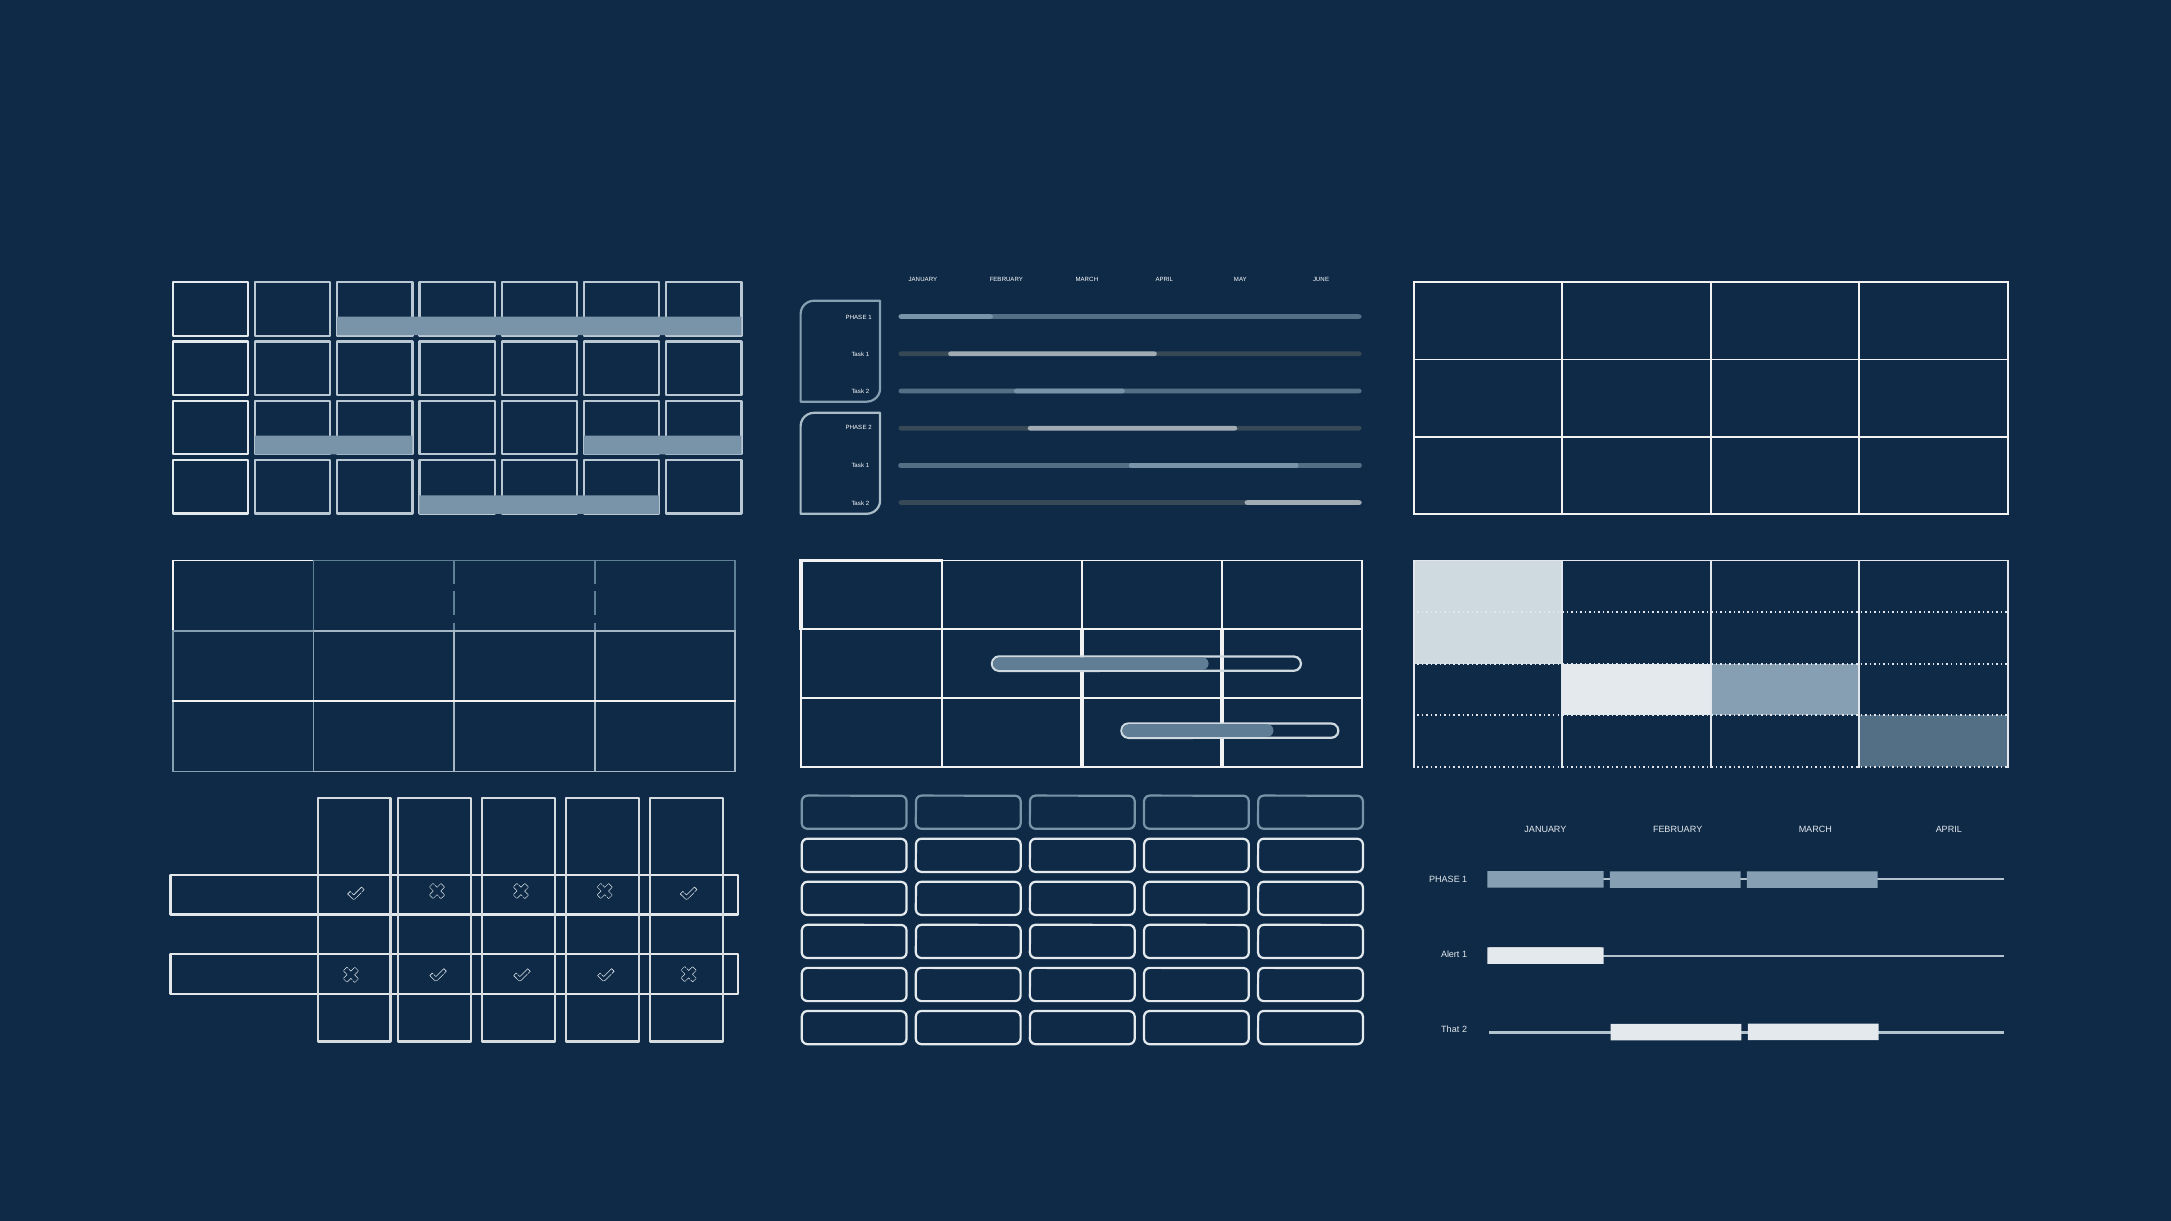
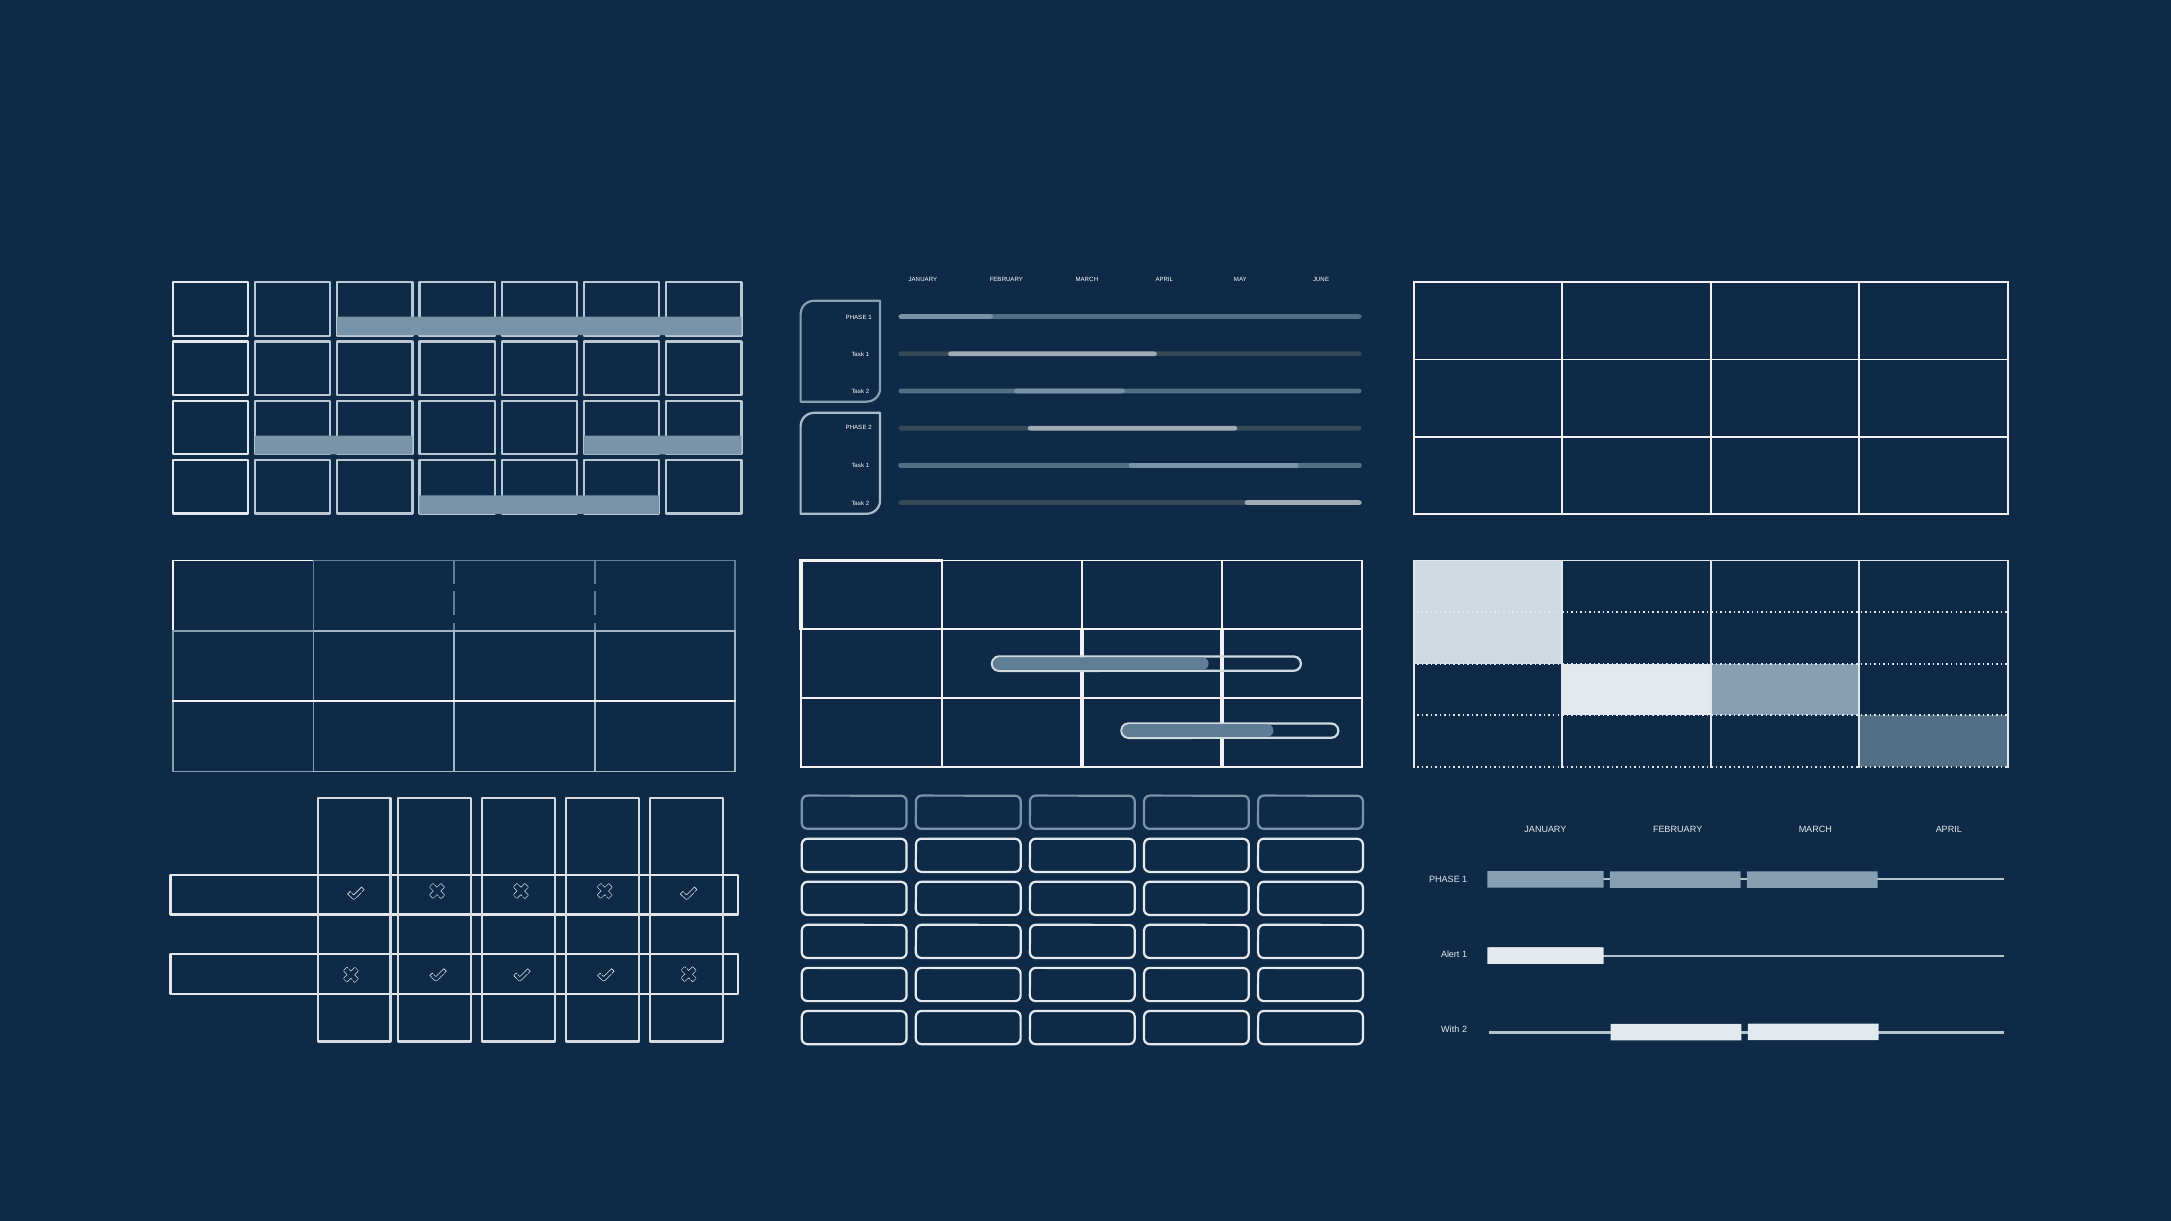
That: That -> With
